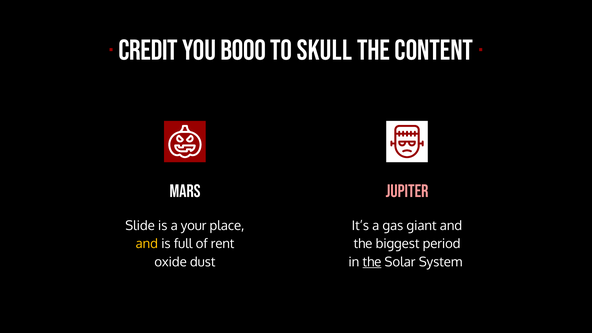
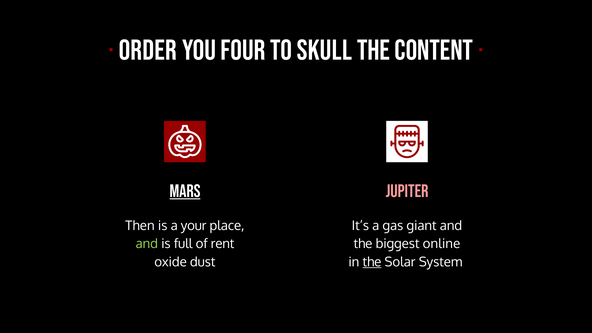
CREDIT: CREDIT -> ORDER
BOOO: BOOO -> FOUR
mars underline: none -> present
Slide: Slide -> Then
and at (147, 244) colour: yellow -> light green
period: period -> online
